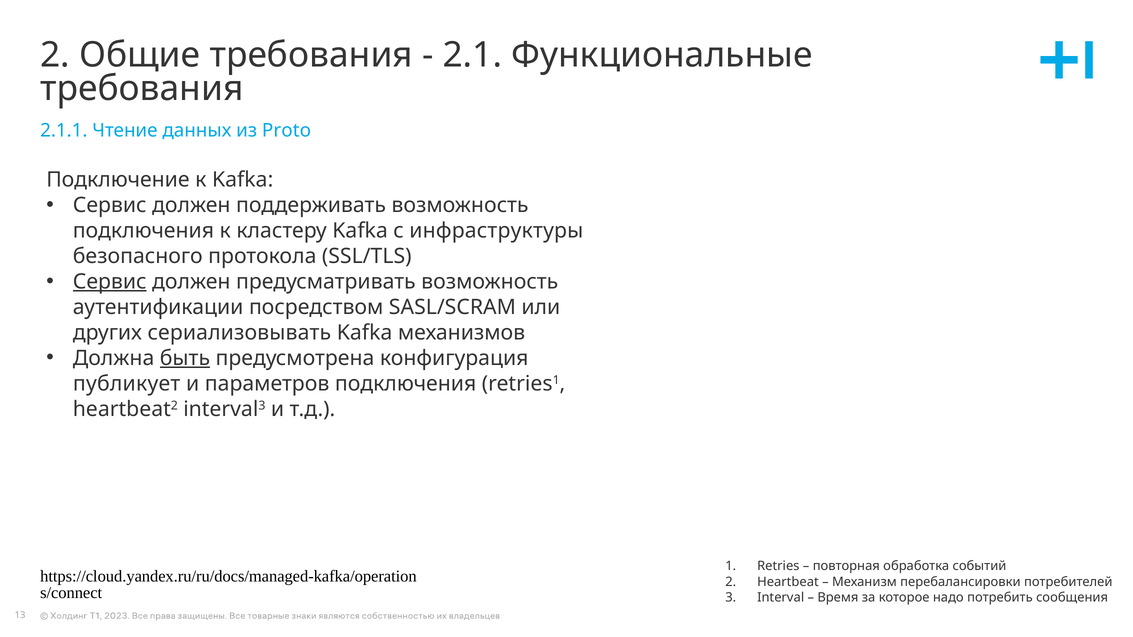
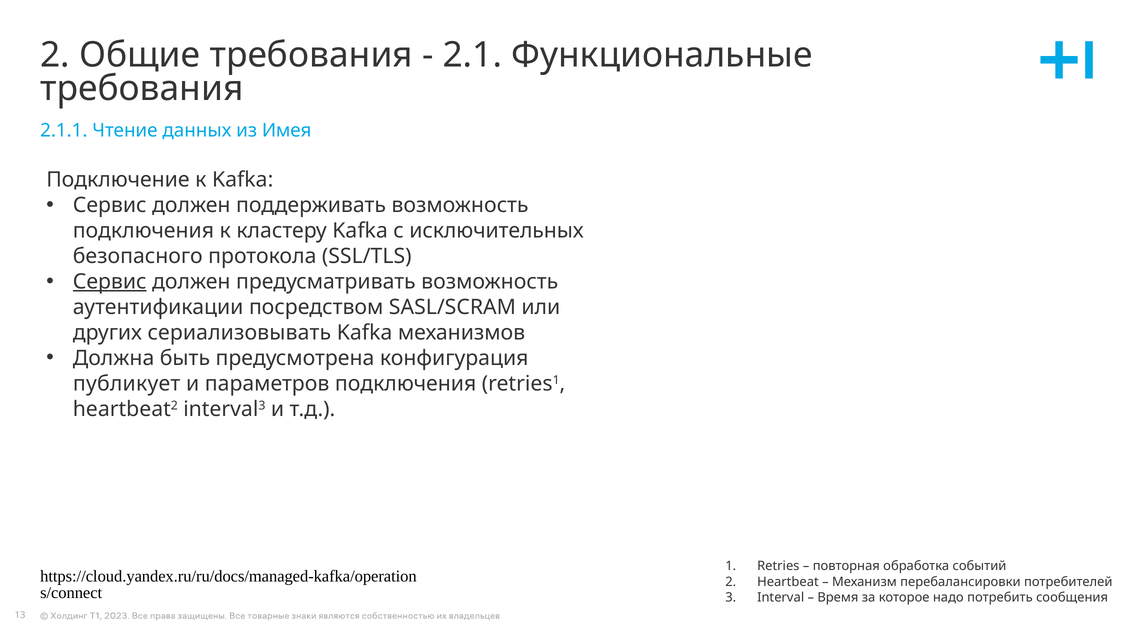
Proto: Proto -> Имея
инфраструктуры: инфраструктуры -> исключительных
быть underline: present -> none
